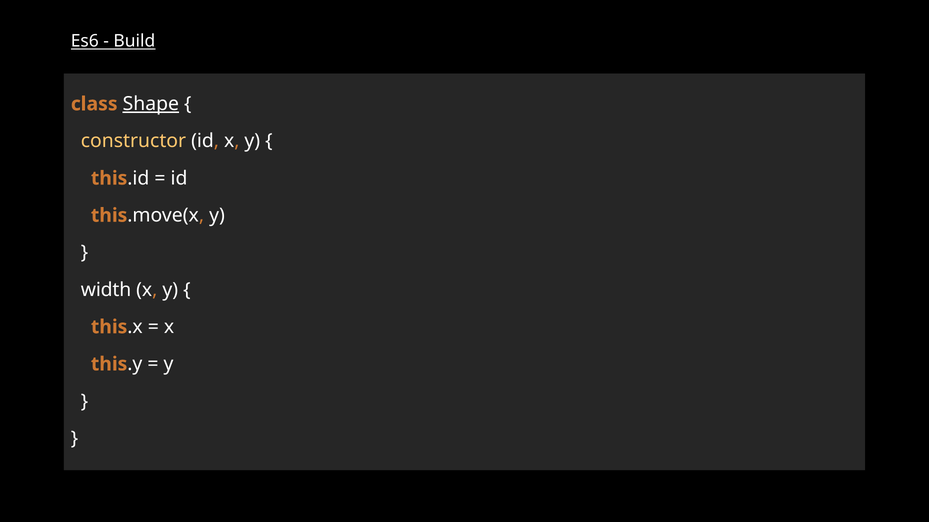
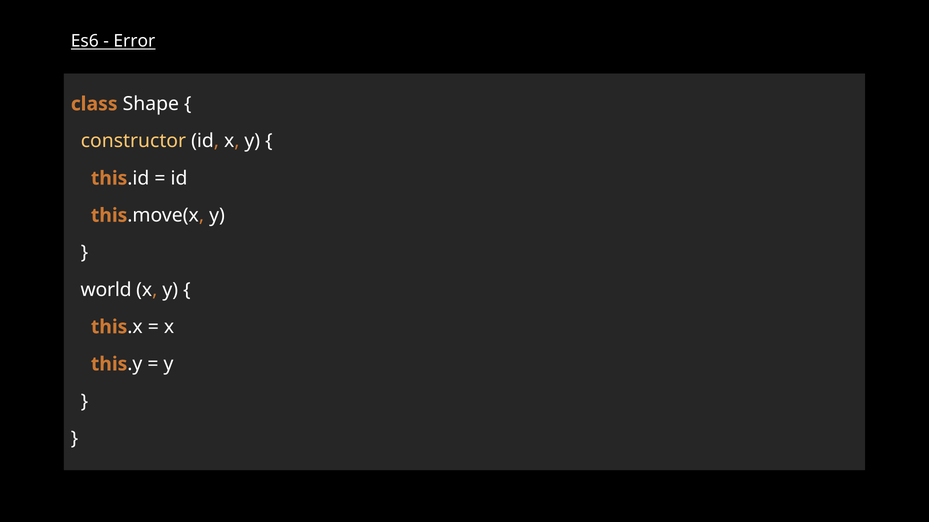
Build: Build -> Error
Shape underline: present -> none
width: width -> world
